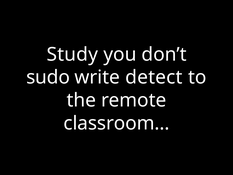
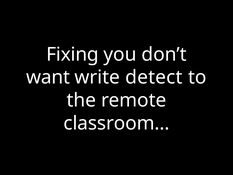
Study: Study -> Fixing
sudo: sudo -> want
